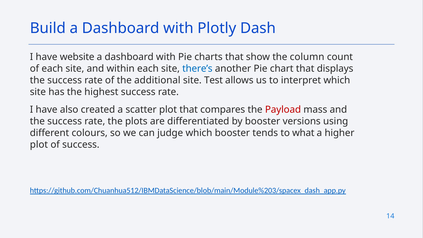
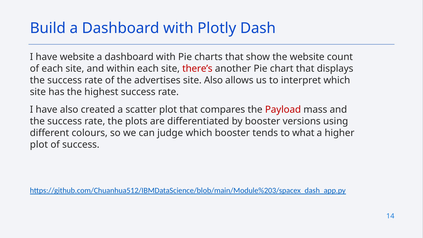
the column: column -> website
there’s colour: blue -> red
additional: additional -> advertises
site Test: Test -> Also
